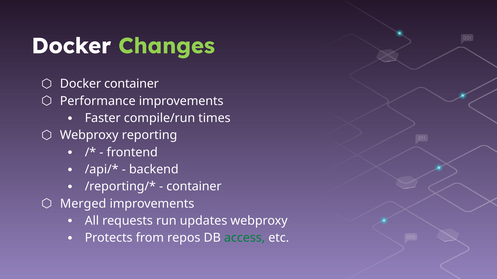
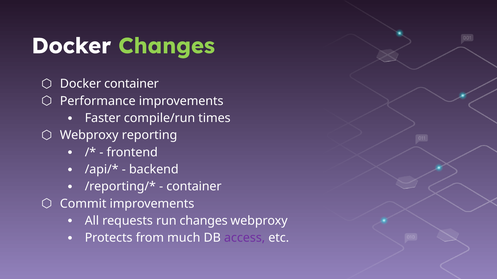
Merged: Merged -> Commit
run updates: updates -> changes
repos: repos -> much
access colour: green -> purple
